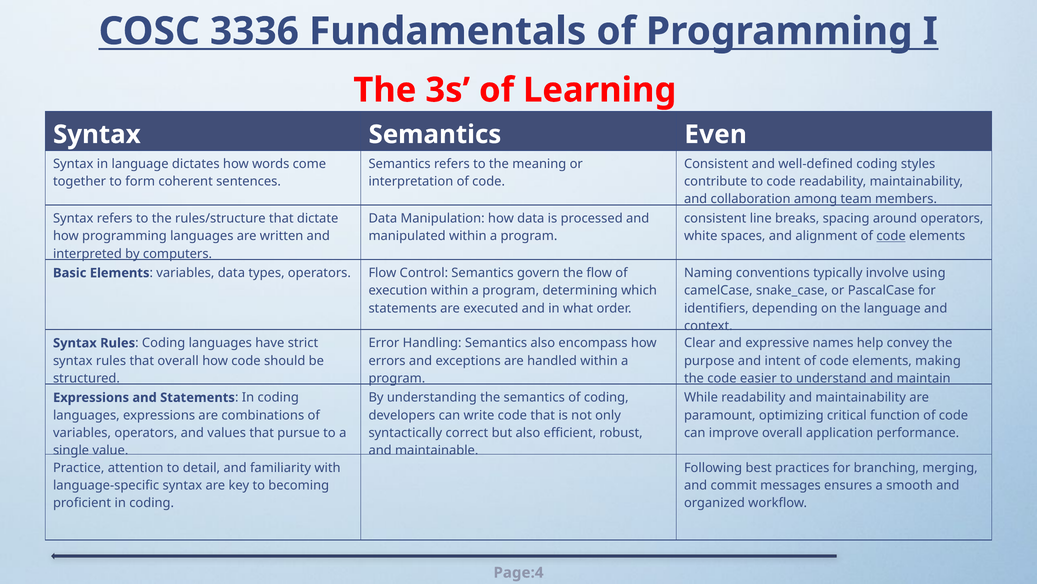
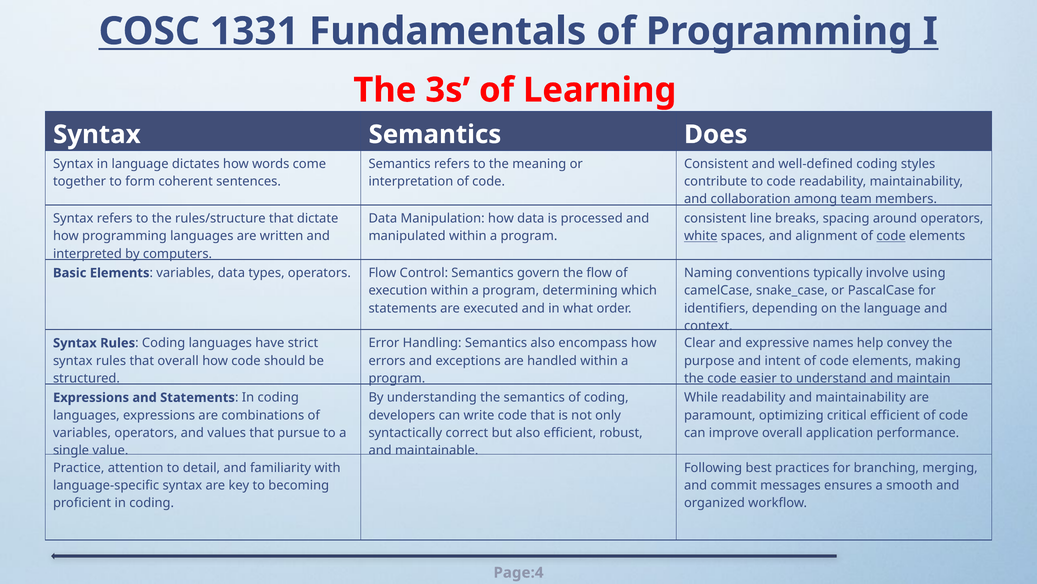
3336: 3336 -> 1331
Even: Even -> Does
white underline: none -> present
critical function: function -> efficient
